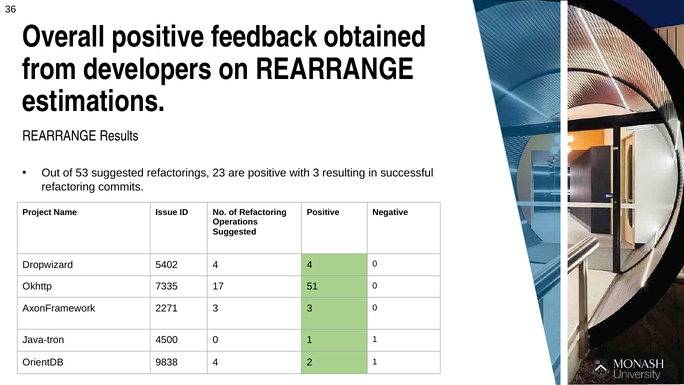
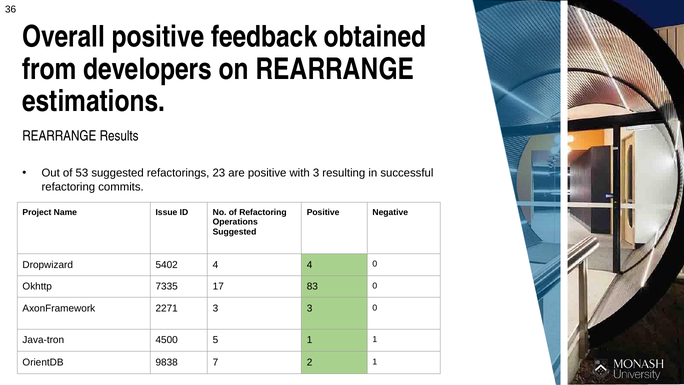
51: 51 -> 83
4500 0: 0 -> 5
9838 4: 4 -> 7
